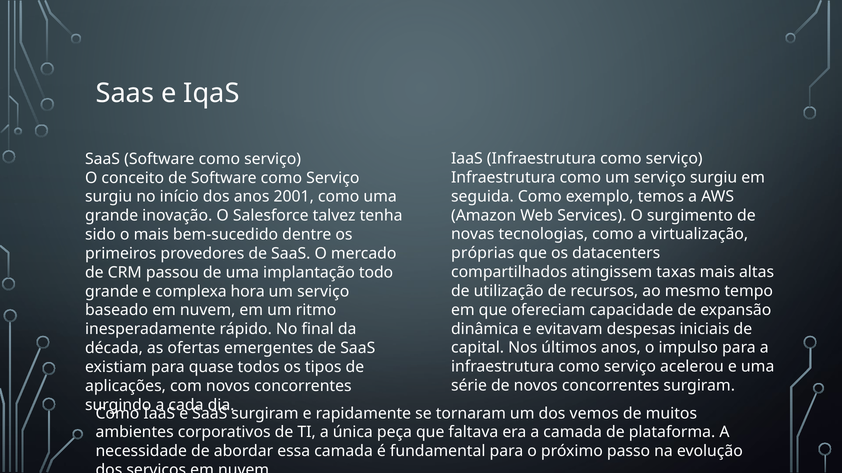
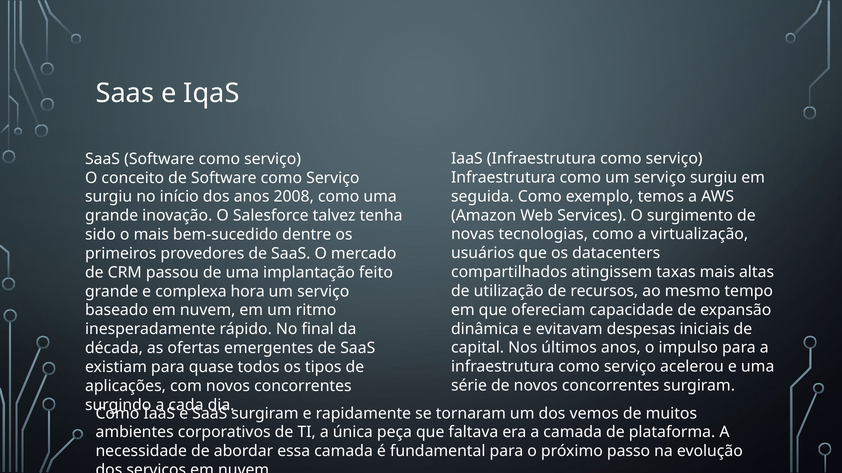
2001: 2001 -> 2008
próprias: próprias -> usuários
todo: todo -> feito
